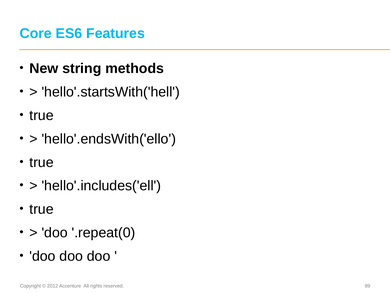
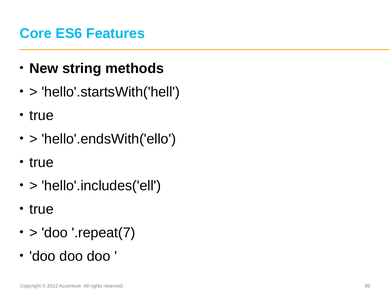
.repeat(0: .repeat(0 -> .repeat(7
